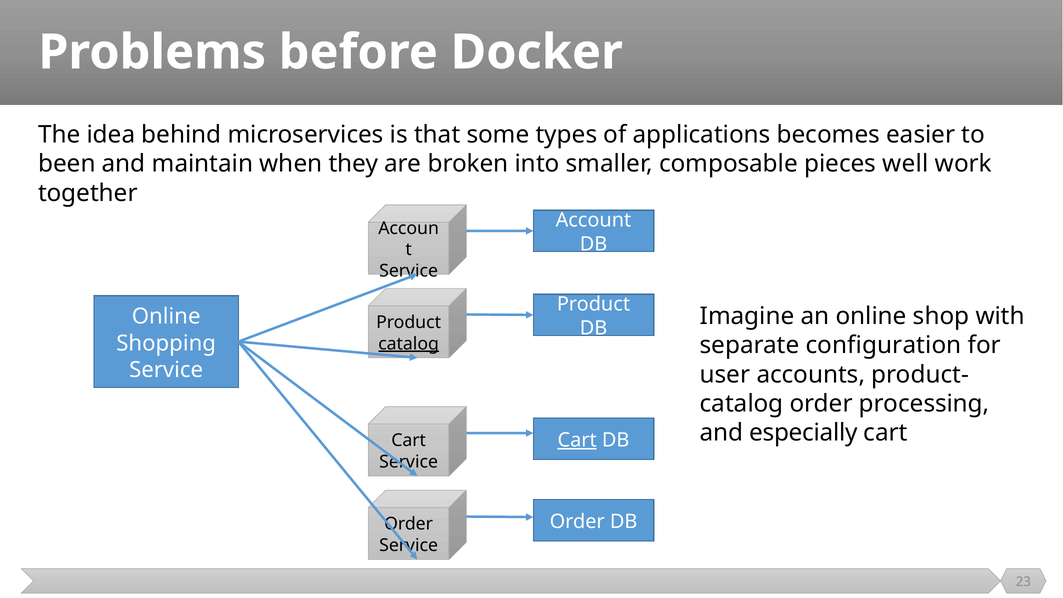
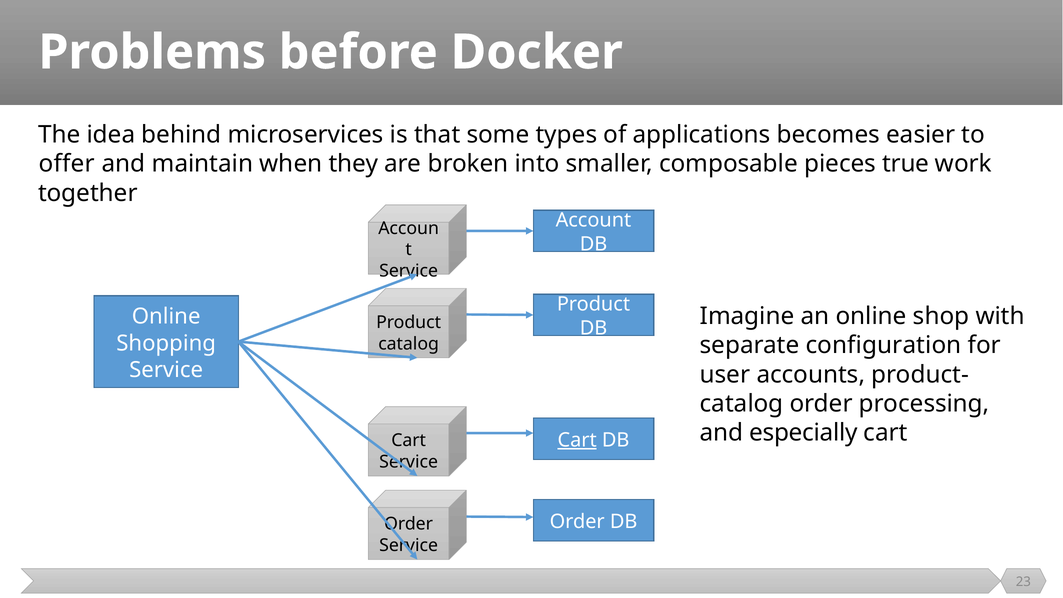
been: been -> offer
well: well -> true
catalog at (409, 344) underline: present -> none
